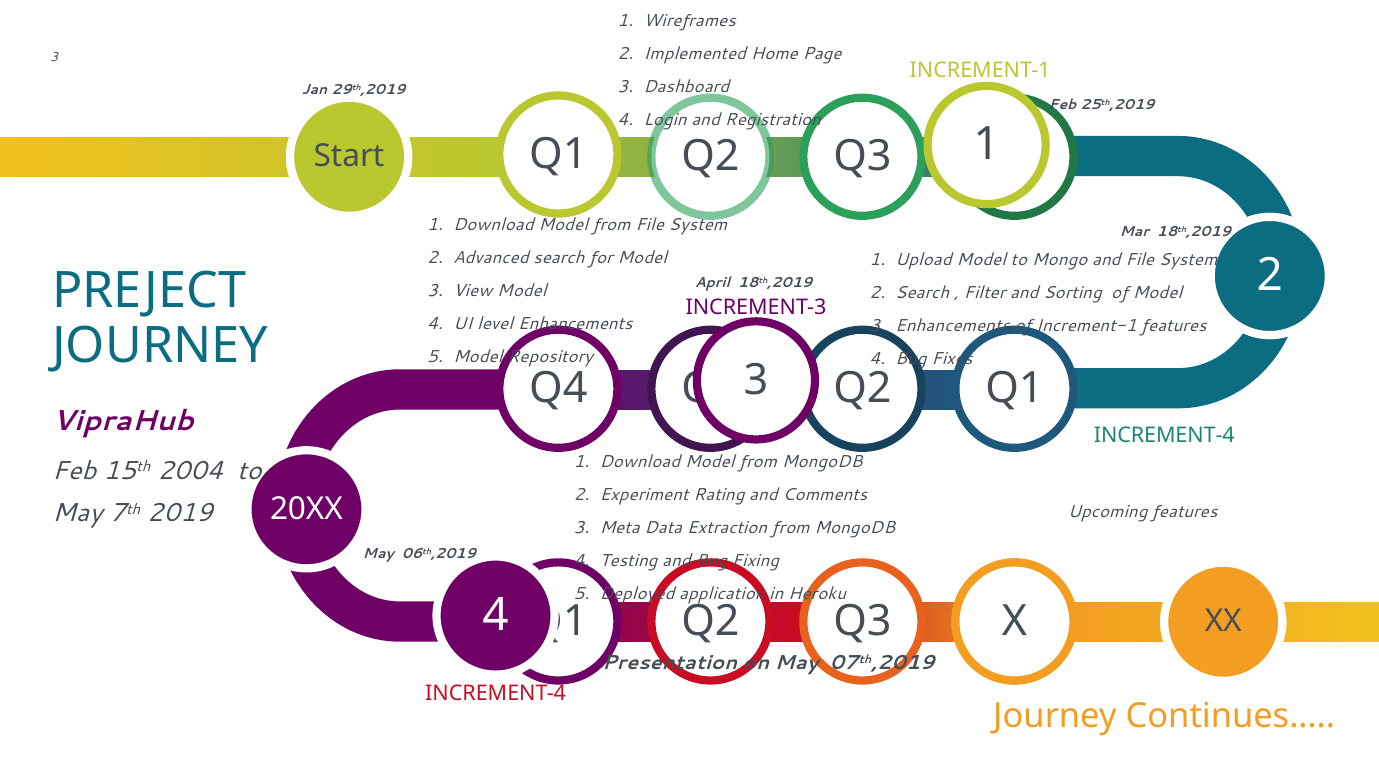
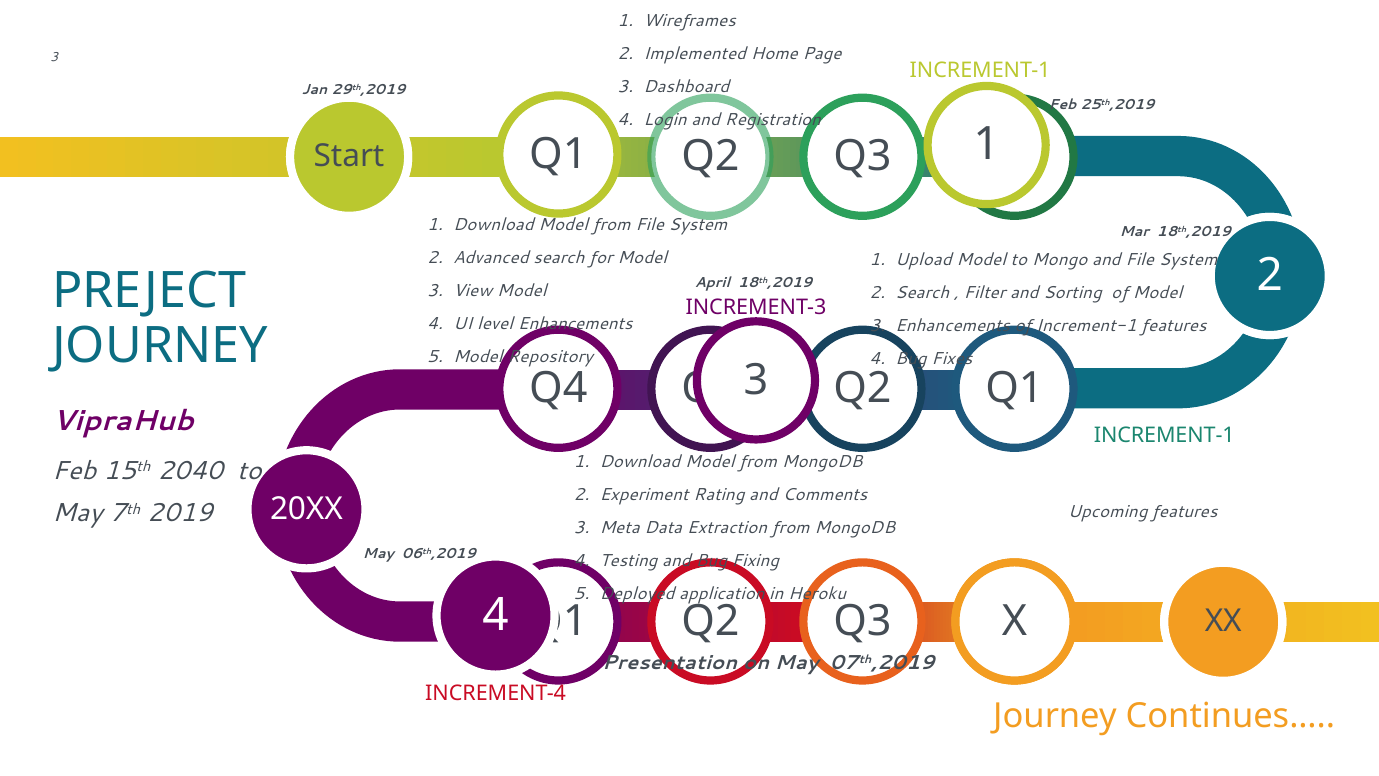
INCREMENT-4 at (1164, 435): INCREMENT-4 -> INCREMENT-1
2004: 2004 -> 2040
